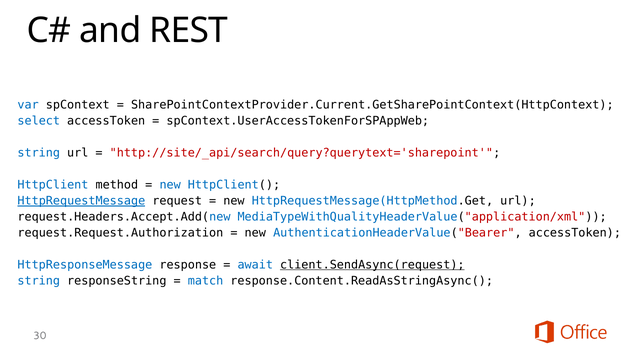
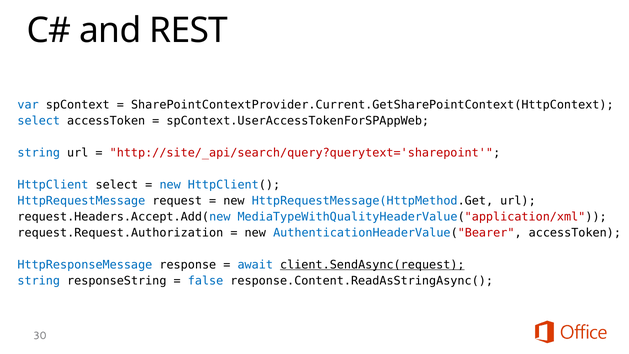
HttpClient method: method -> select
HttpRequestMessage underline: present -> none
match: match -> false
